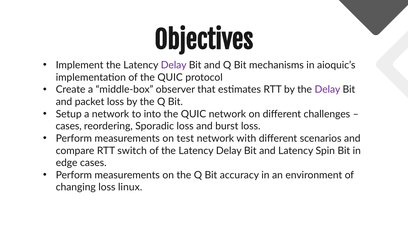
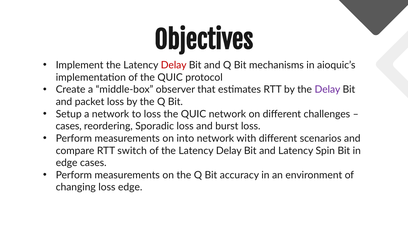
Delay at (174, 65) colour: purple -> red
to into: into -> loss
test: test -> into
loss linux: linux -> edge
